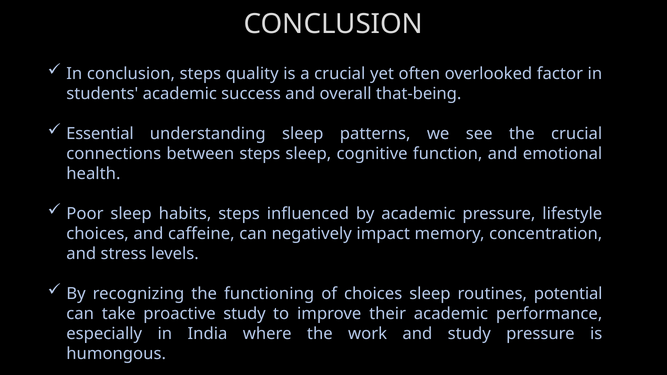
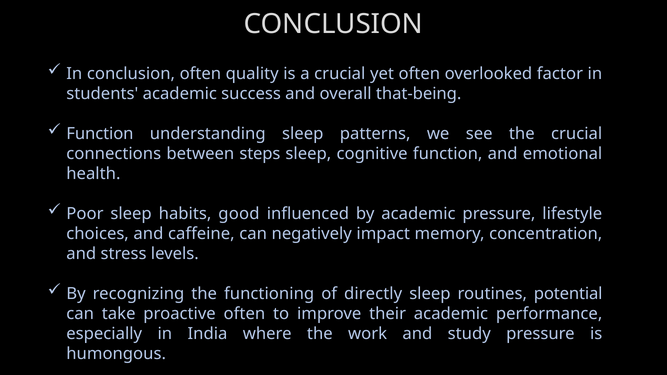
conclusion steps: steps -> often
Essential at (100, 134): Essential -> Function
habits steps: steps -> good
of choices: choices -> directly
proactive study: study -> often
